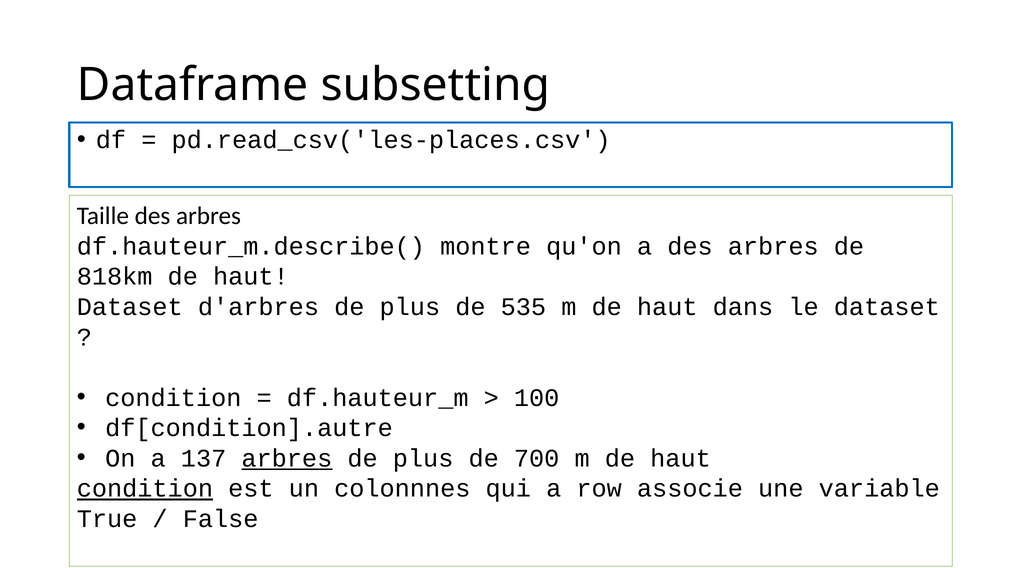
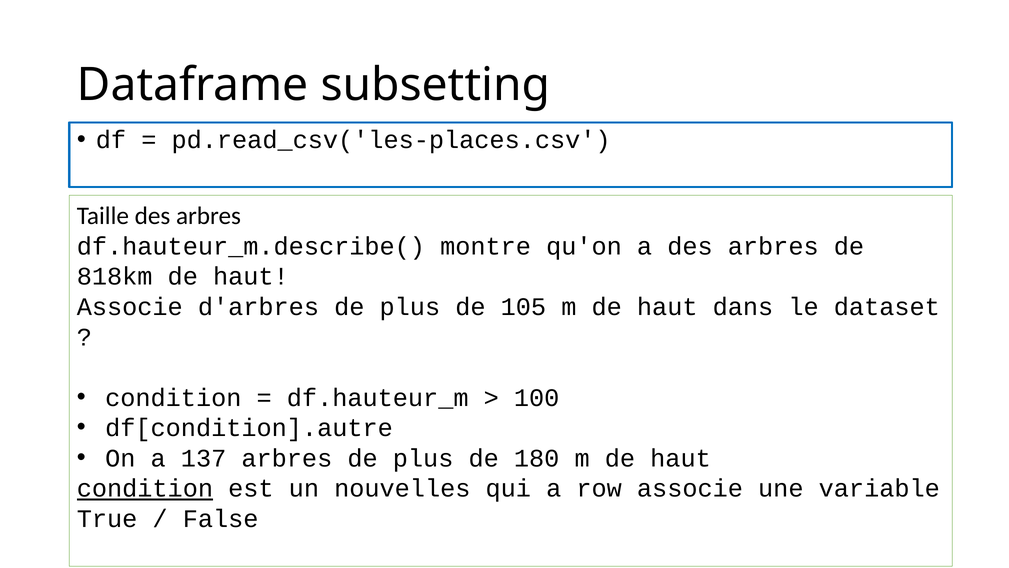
Dataset at (130, 307): Dataset -> Associe
535: 535 -> 105
arbres at (287, 458) underline: present -> none
700: 700 -> 180
colonnnes: colonnnes -> nouvelles
